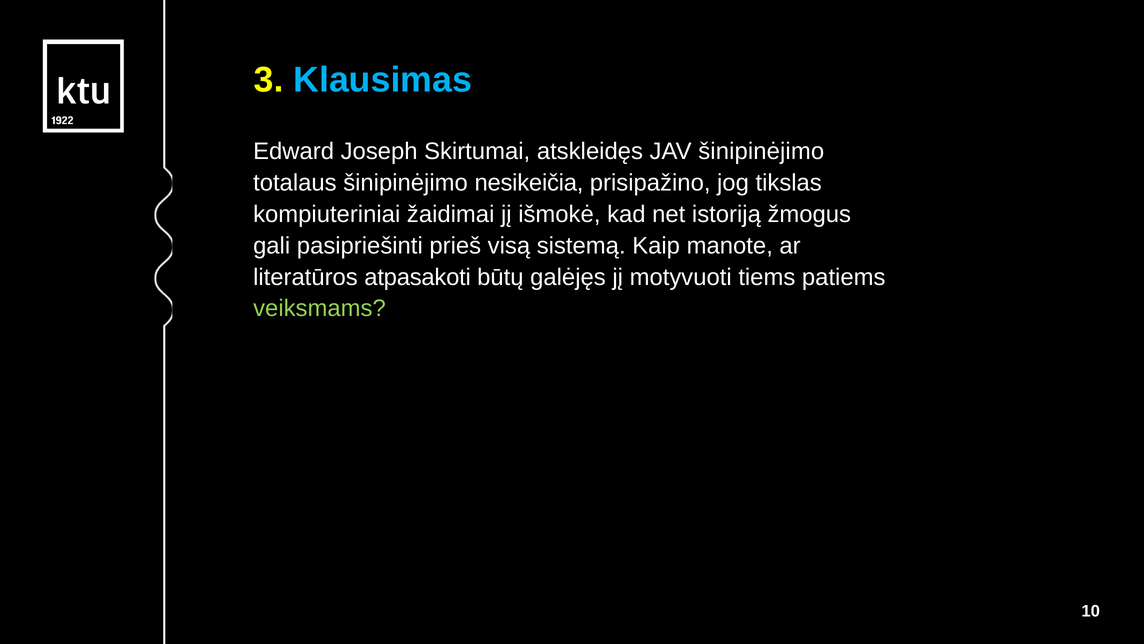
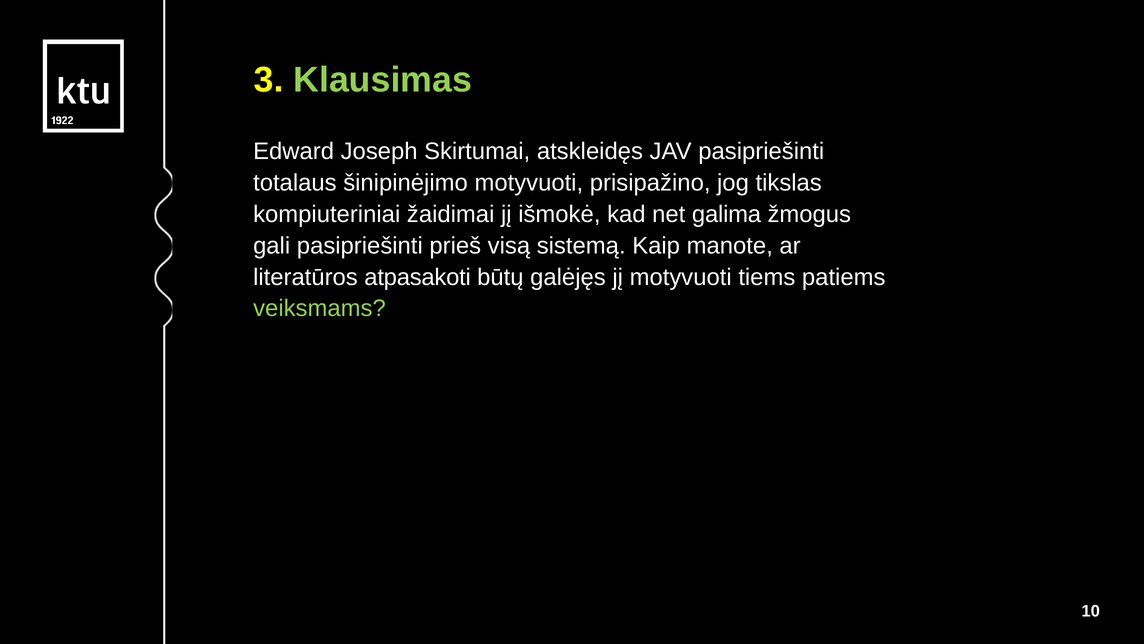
Klausimas colour: light blue -> light green
JAV šinipinėjimo: šinipinėjimo -> pasipriešinti
šinipinėjimo nesikeičia: nesikeičia -> motyvuoti
istoriją: istoriją -> galima
